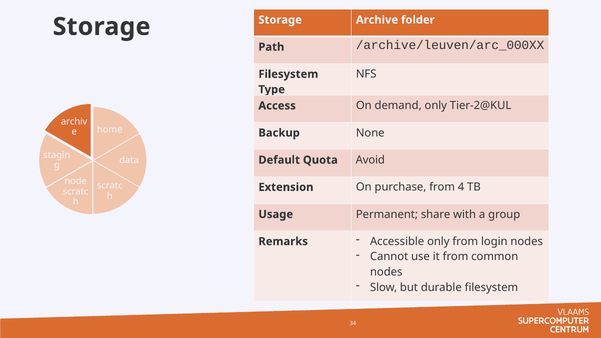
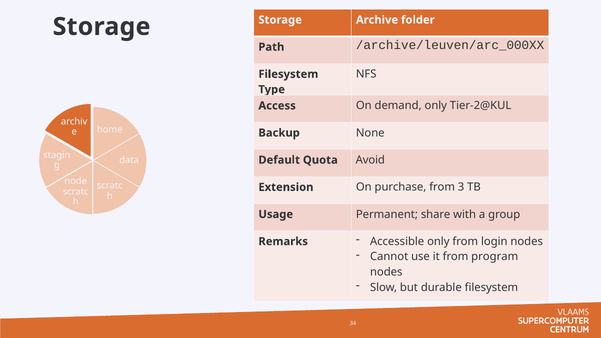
4: 4 -> 3
common: common -> program
